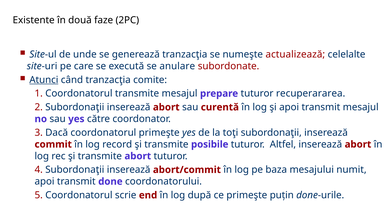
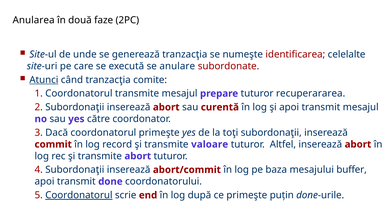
Existente: Existente -> Anularea
actualizează: actualizează -> identificarea
posibile: posibile -> valoare
numit: numit -> buffer
Coordonatorul at (79, 195) underline: none -> present
